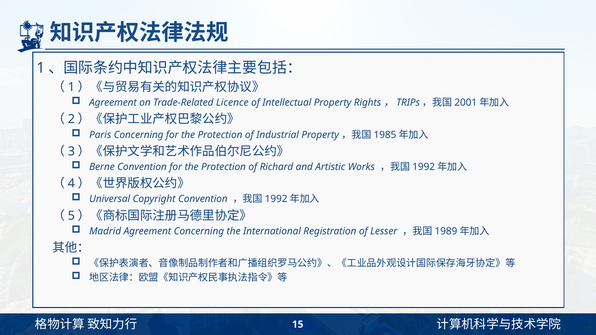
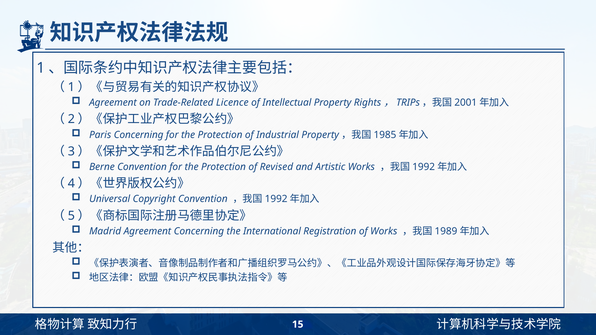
Richard: Richard -> Revised
of Lesser: Lesser -> Works
